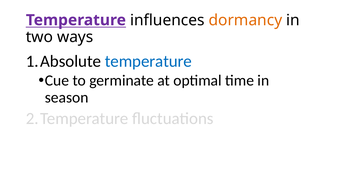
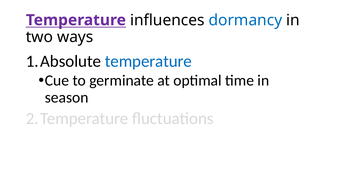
dormancy colour: orange -> blue
